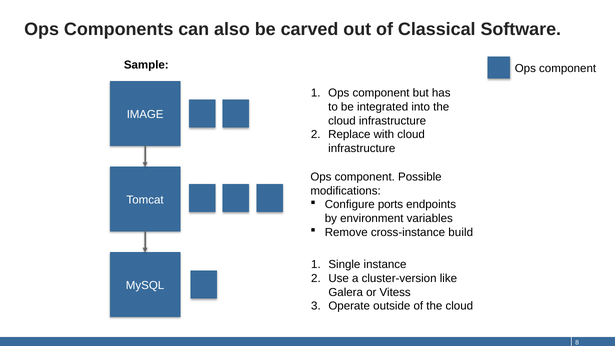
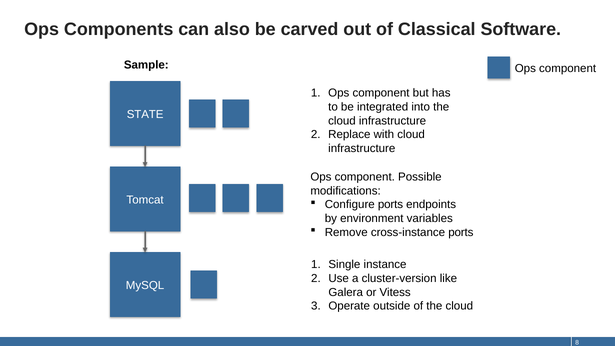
IMAGE: IMAGE -> STATE
cross-instance build: build -> ports
